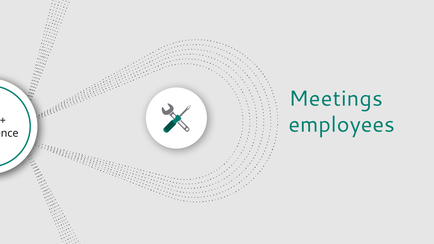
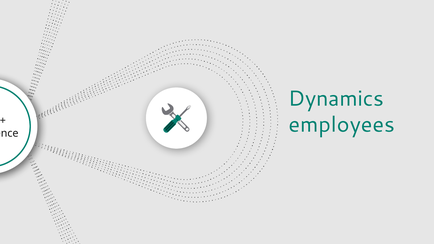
Meetings: Meetings -> Dynamics
